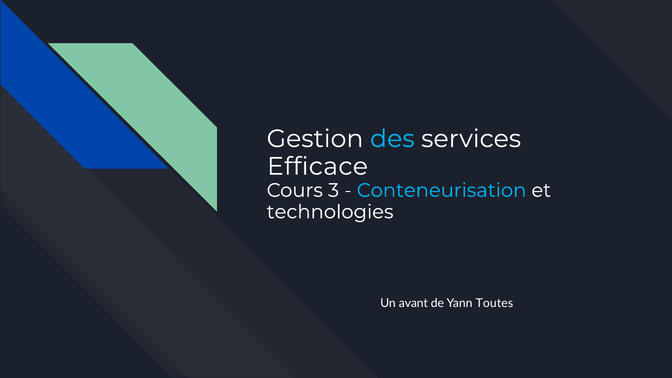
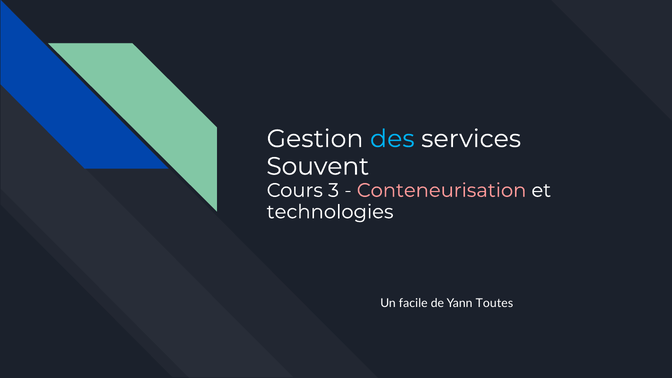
Efficace: Efficace -> Souvent
Conteneurisation colour: light blue -> pink
avant: avant -> facile
